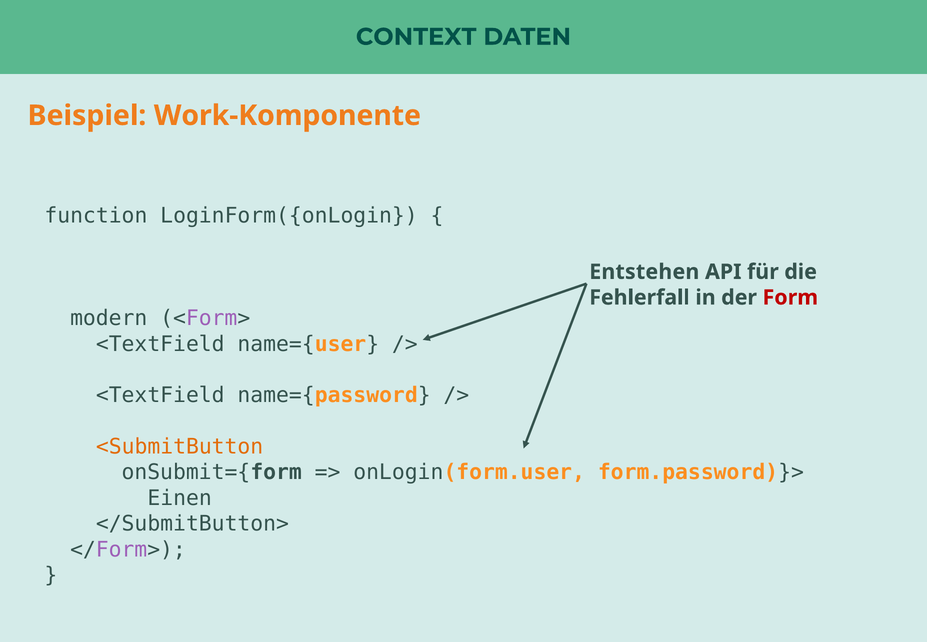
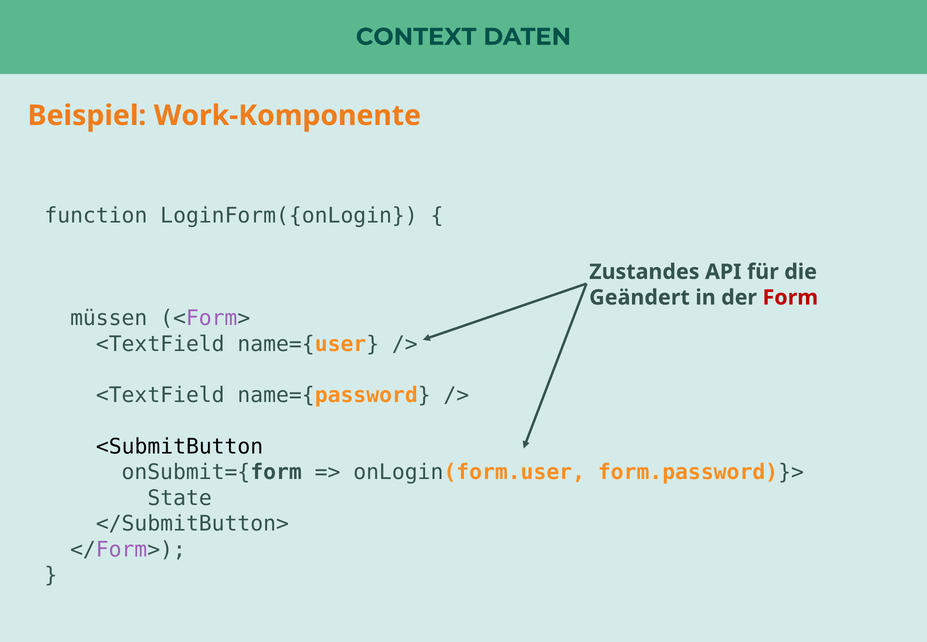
Entstehen: Entstehen -> Zustandes
Fehlerfall: Fehlerfall -> Geändert
modern: modern -> müssen
<SubmitButton colour: orange -> black
Einen: Einen -> State
